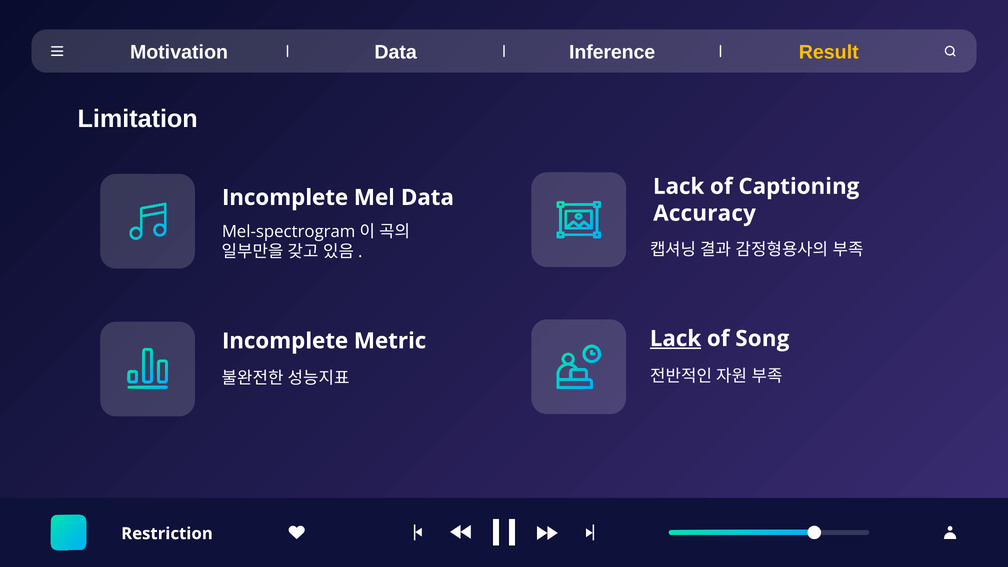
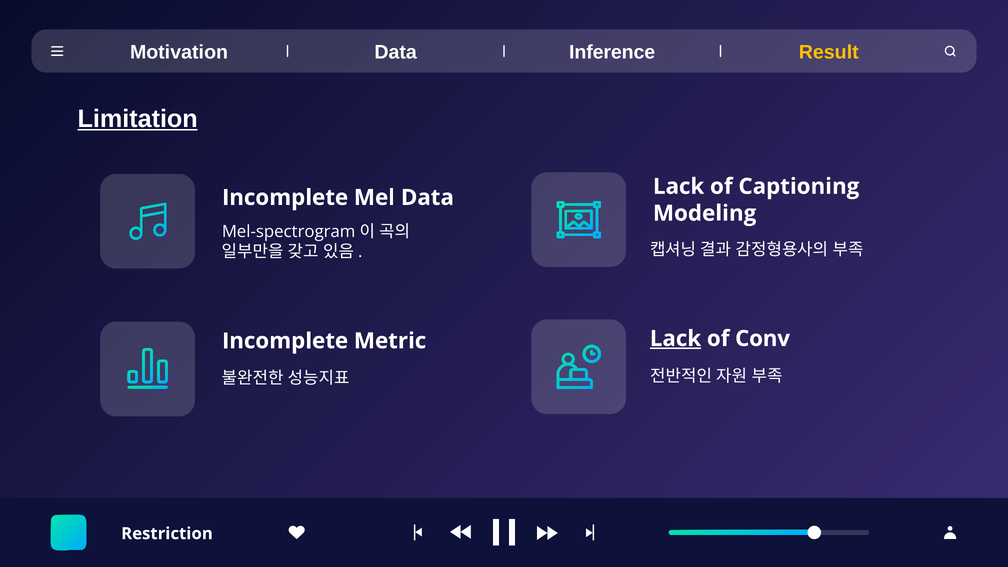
Limitation underline: none -> present
Accuracy: Accuracy -> Modeling
Song: Song -> Conv
